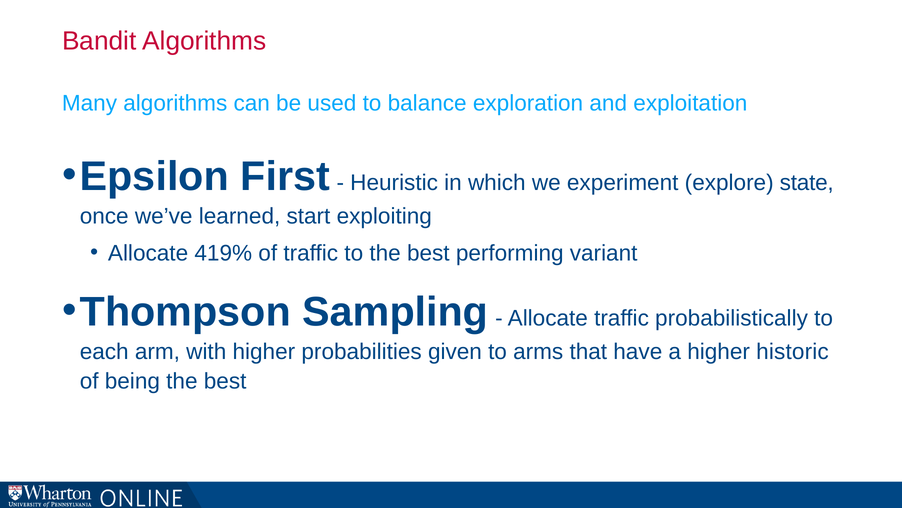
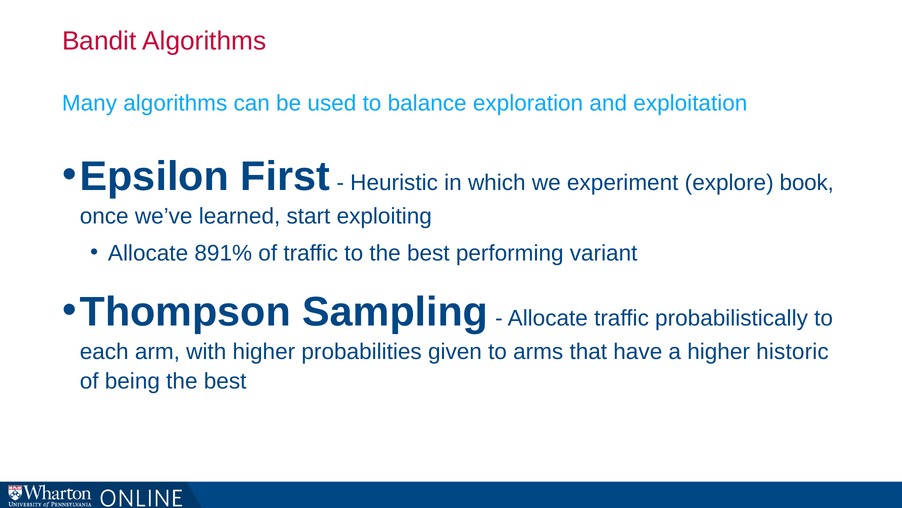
state: state -> book
419%: 419% -> 891%
